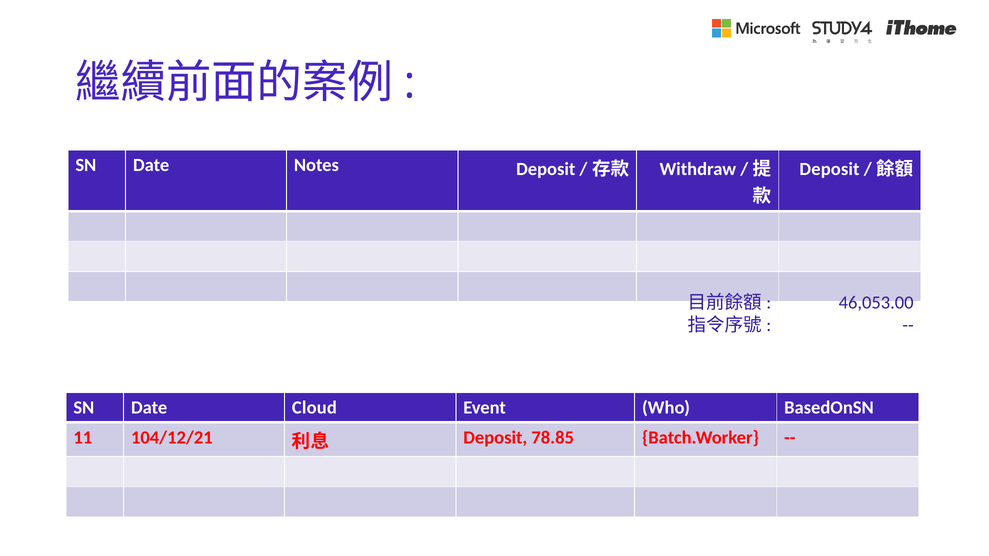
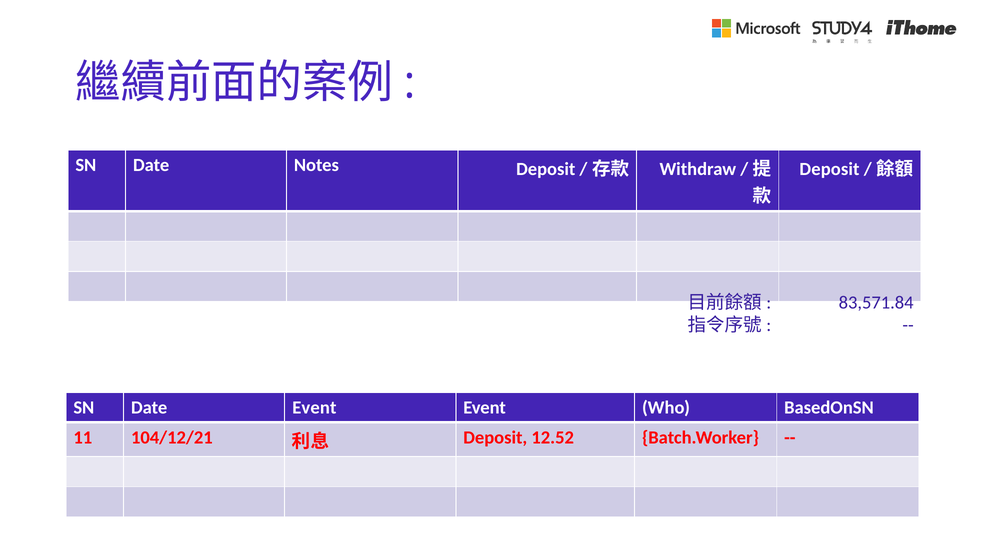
46,053.00: 46,053.00 -> 83,571.84
Date Cloud: Cloud -> Event
78.85: 78.85 -> 12.52
